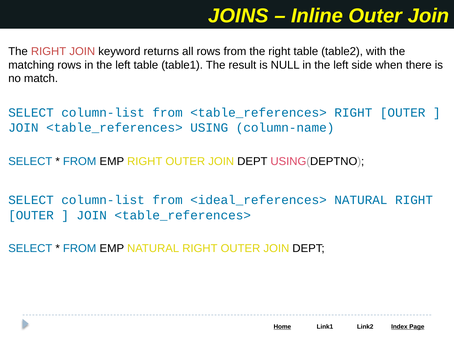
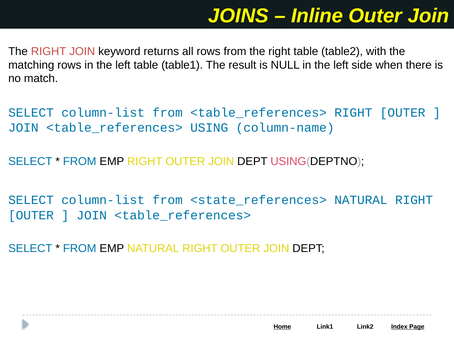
<ideal_references>: <ideal_references> -> <state_references>
